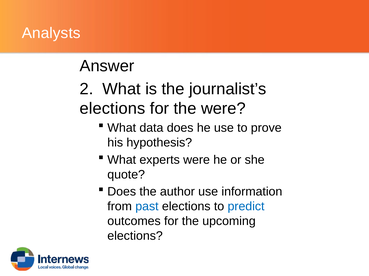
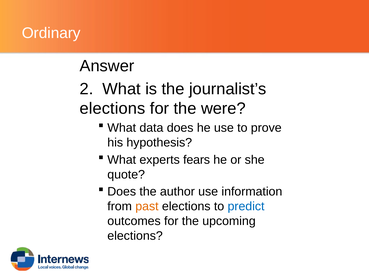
Analysts: Analysts -> Ordinary
experts were: were -> fears
past colour: blue -> orange
